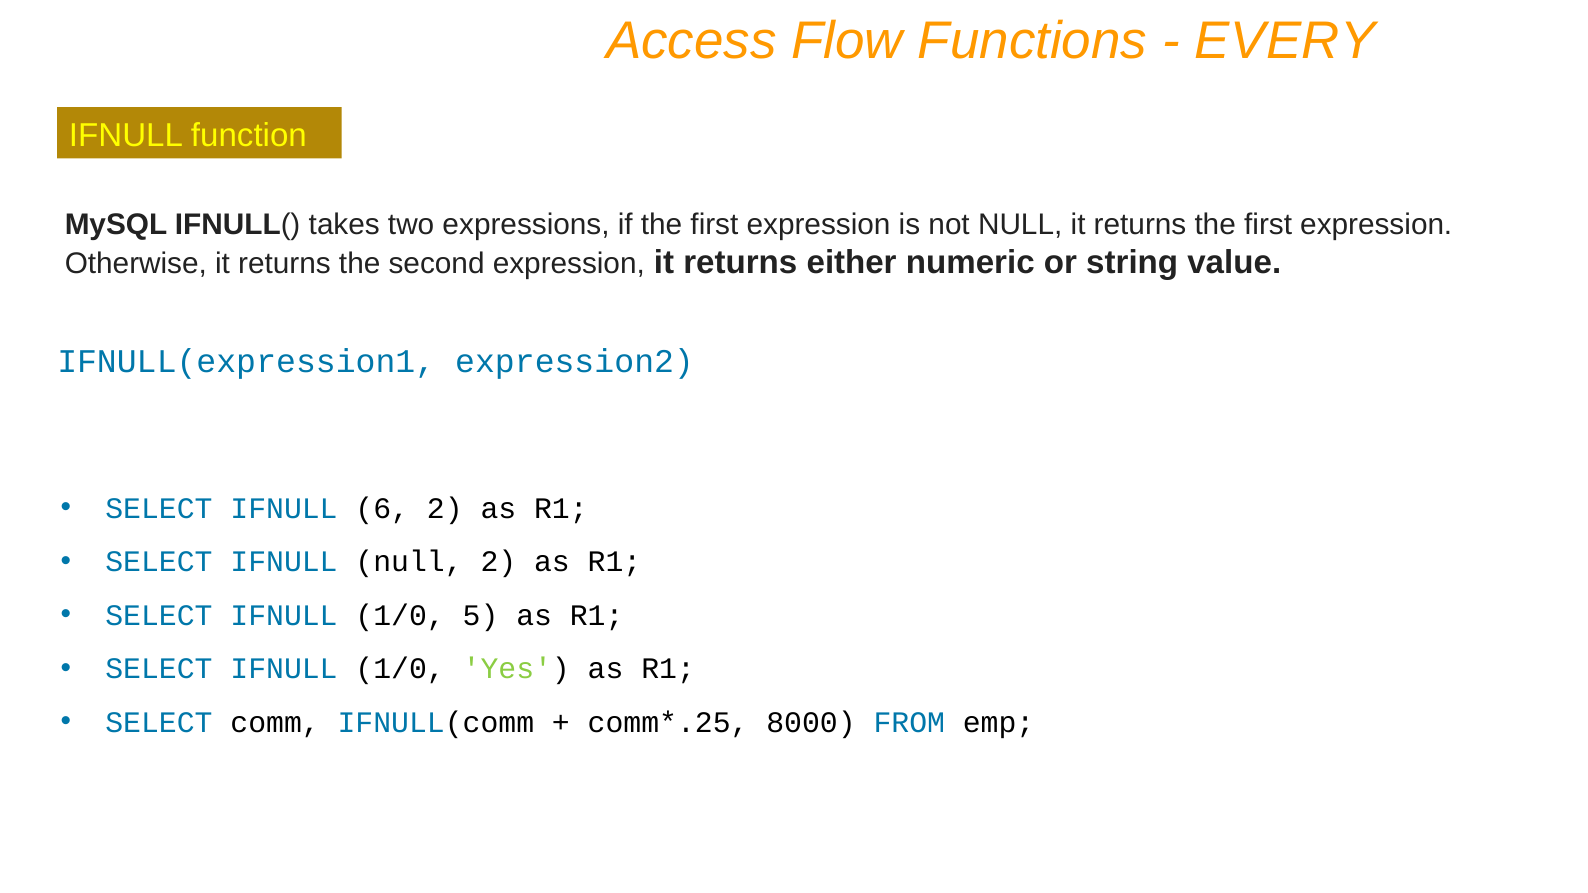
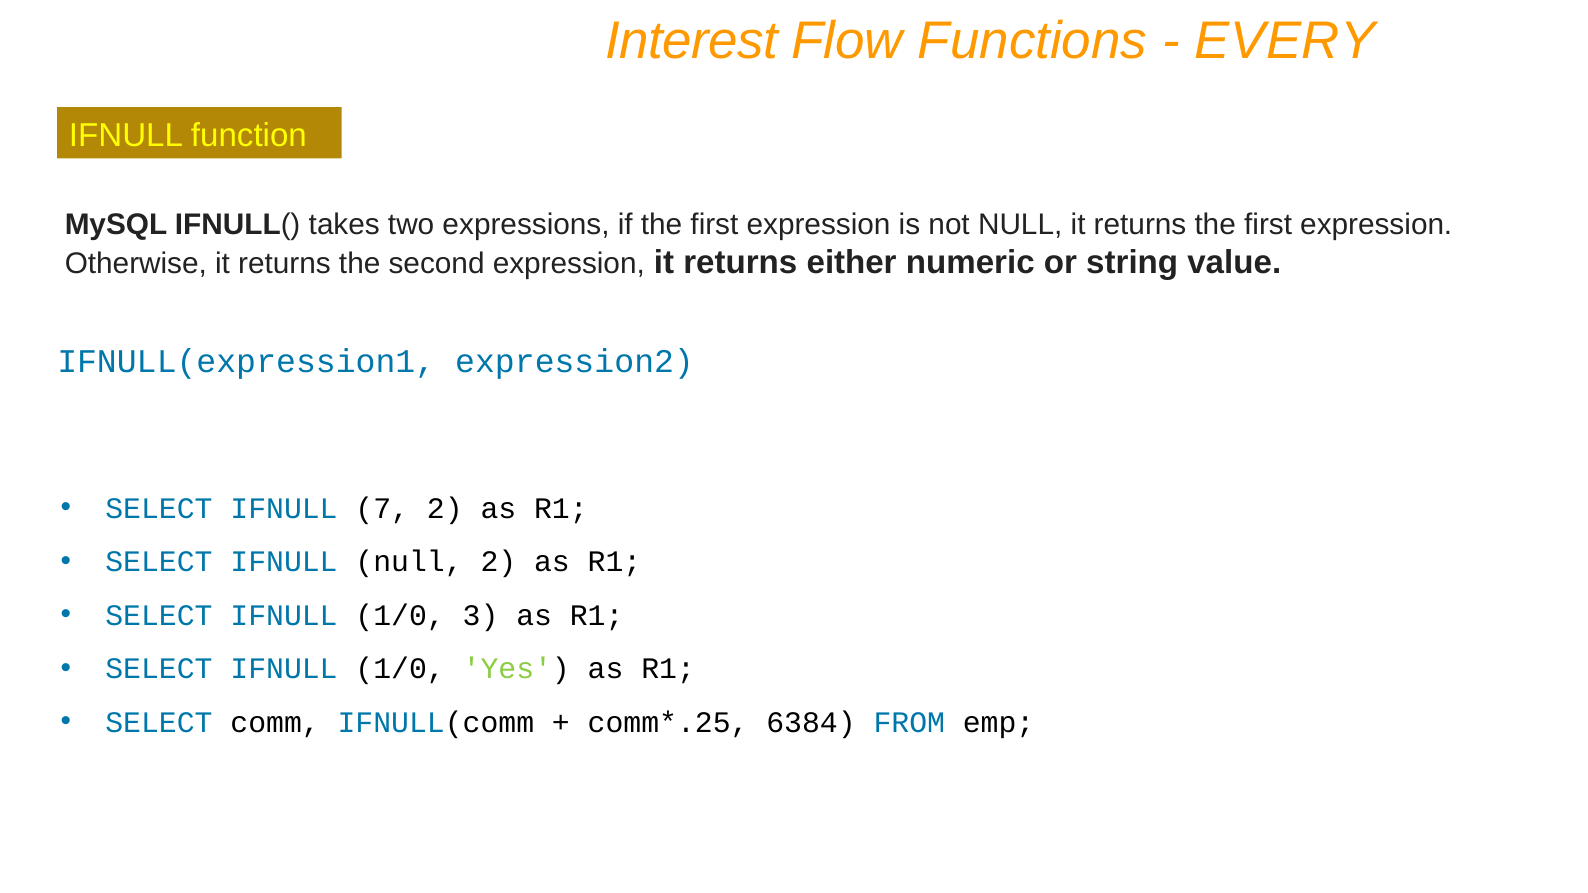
Access: Access -> Interest
6: 6 -> 7
5: 5 -> 3
8000: 8000 -> 6384
